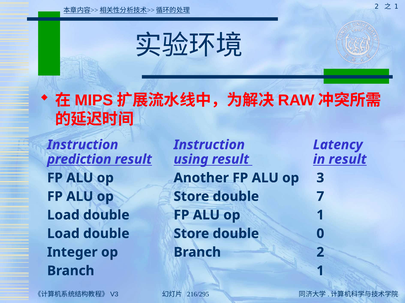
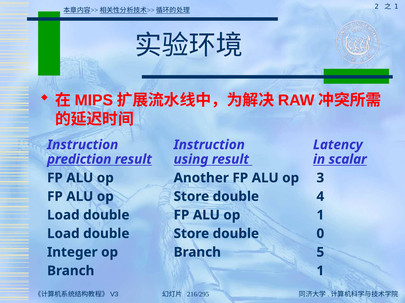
in result: result -> scalar
7: 7 -> 4
Branch 2: 2 -> 5
